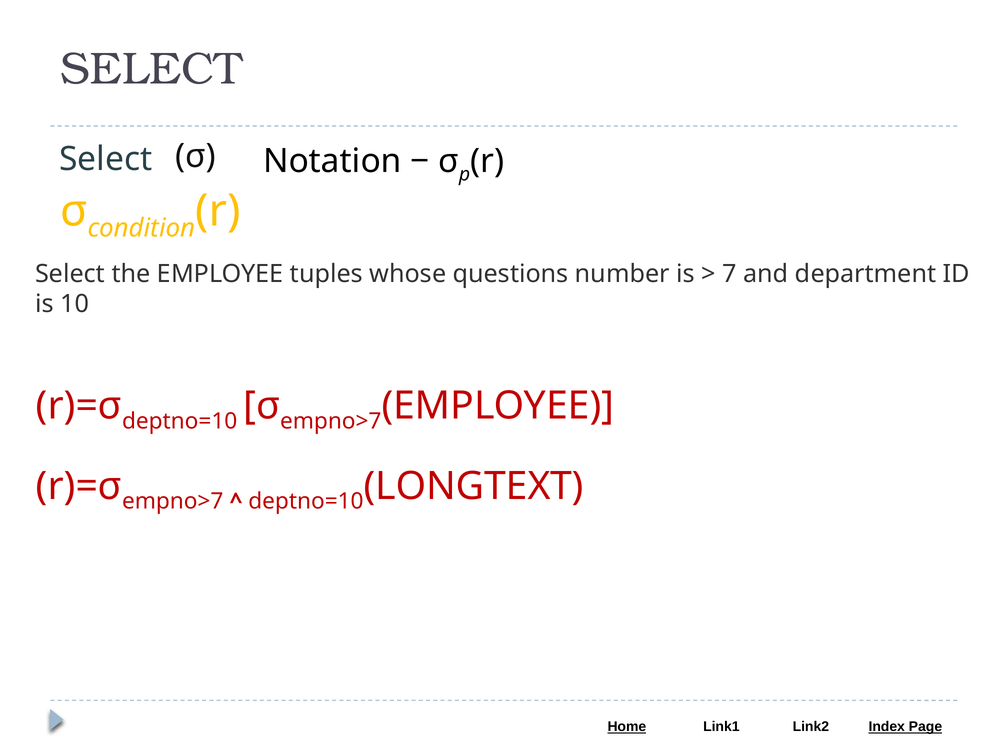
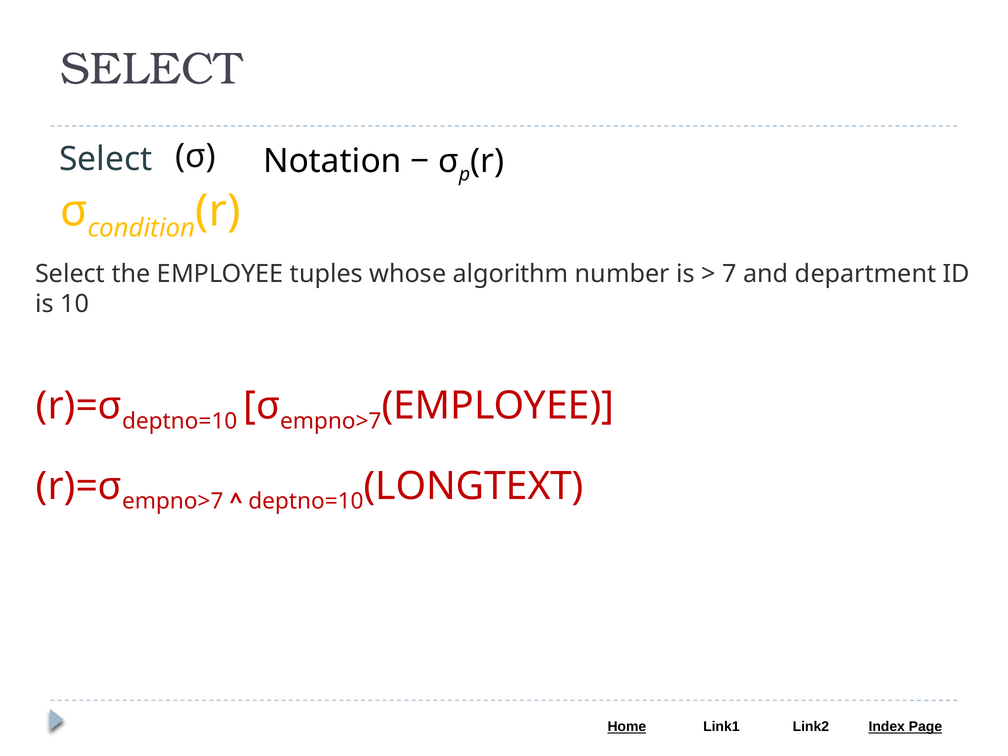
questions: questions -> algorithm
